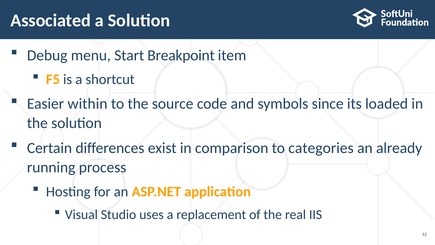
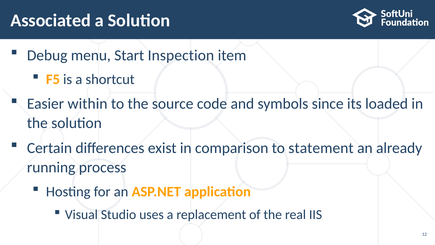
Breakpoint: Breakpoint -> Inspection
categories: categories -> statement
